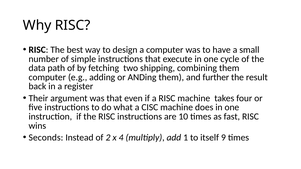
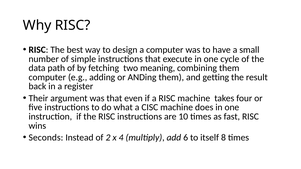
shipping: shipping -> meaning
further: further -> getting
1: 1 -> 6
9: 9 -> 8
